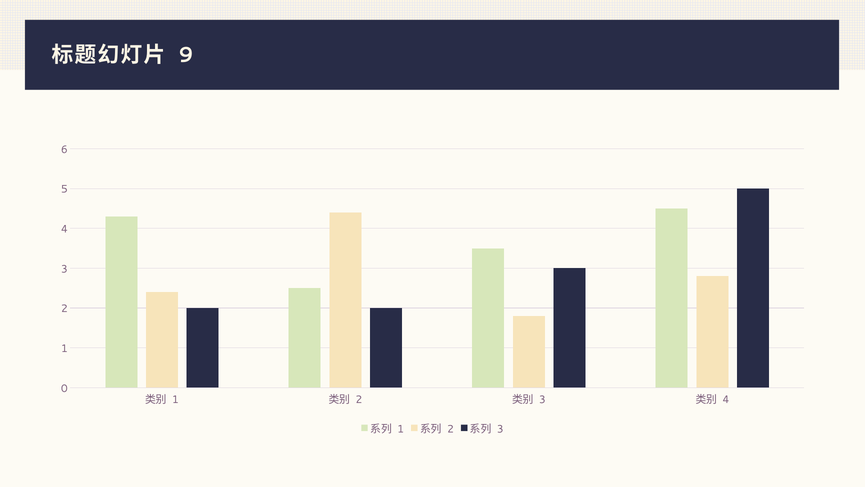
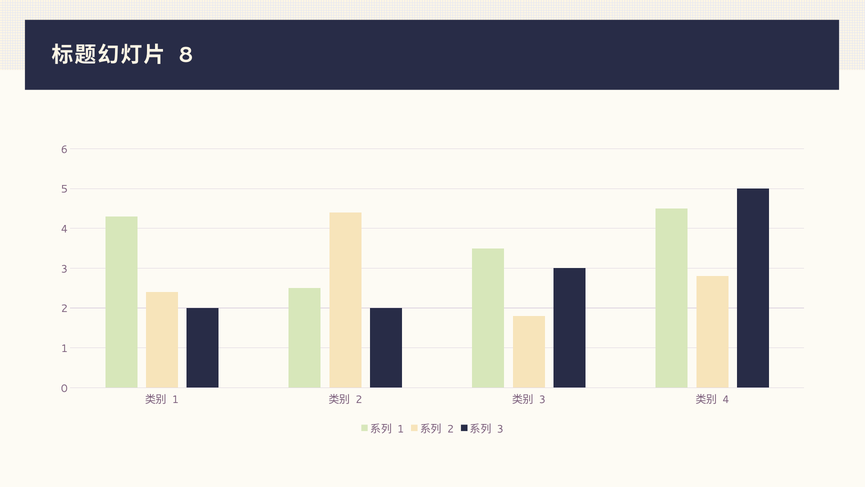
9: 9 -> 8
